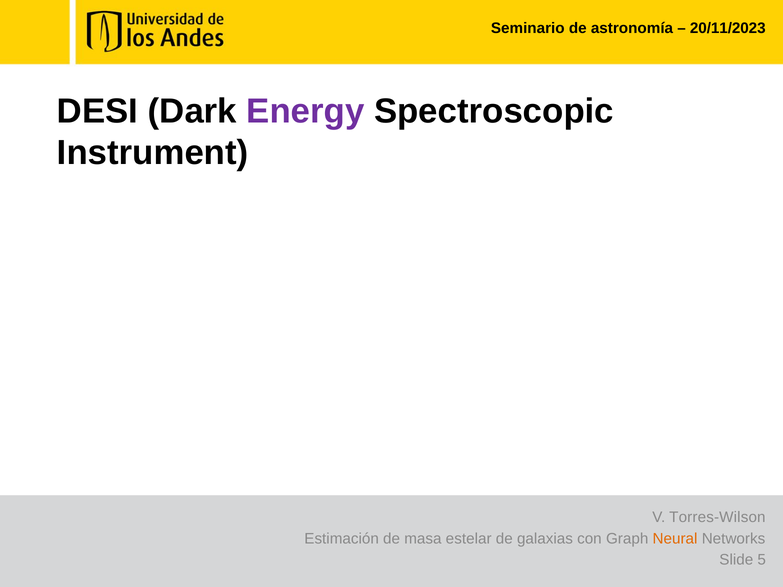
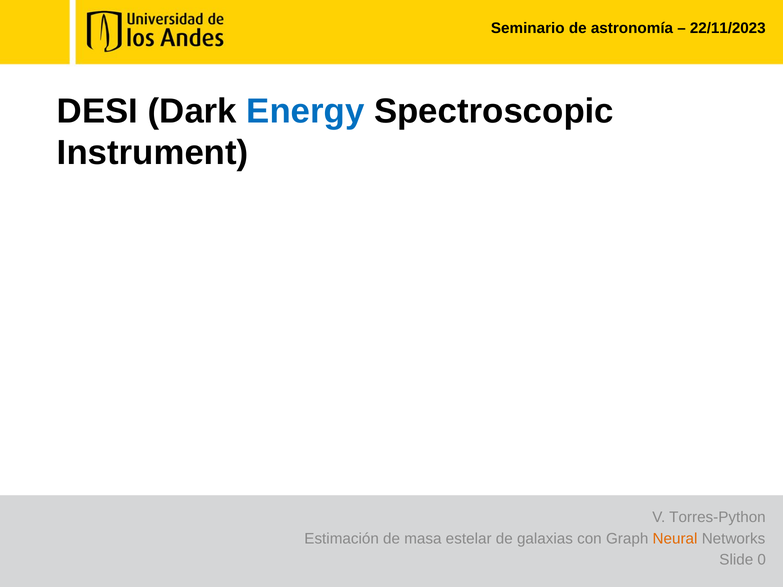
20/11/2023: 20/11/2023 -> 22/11/2023
Energy colour: purple -> blue
Torres-Wilson: Torres-Wilson -> Torres-Python
5: 5 -> 0
